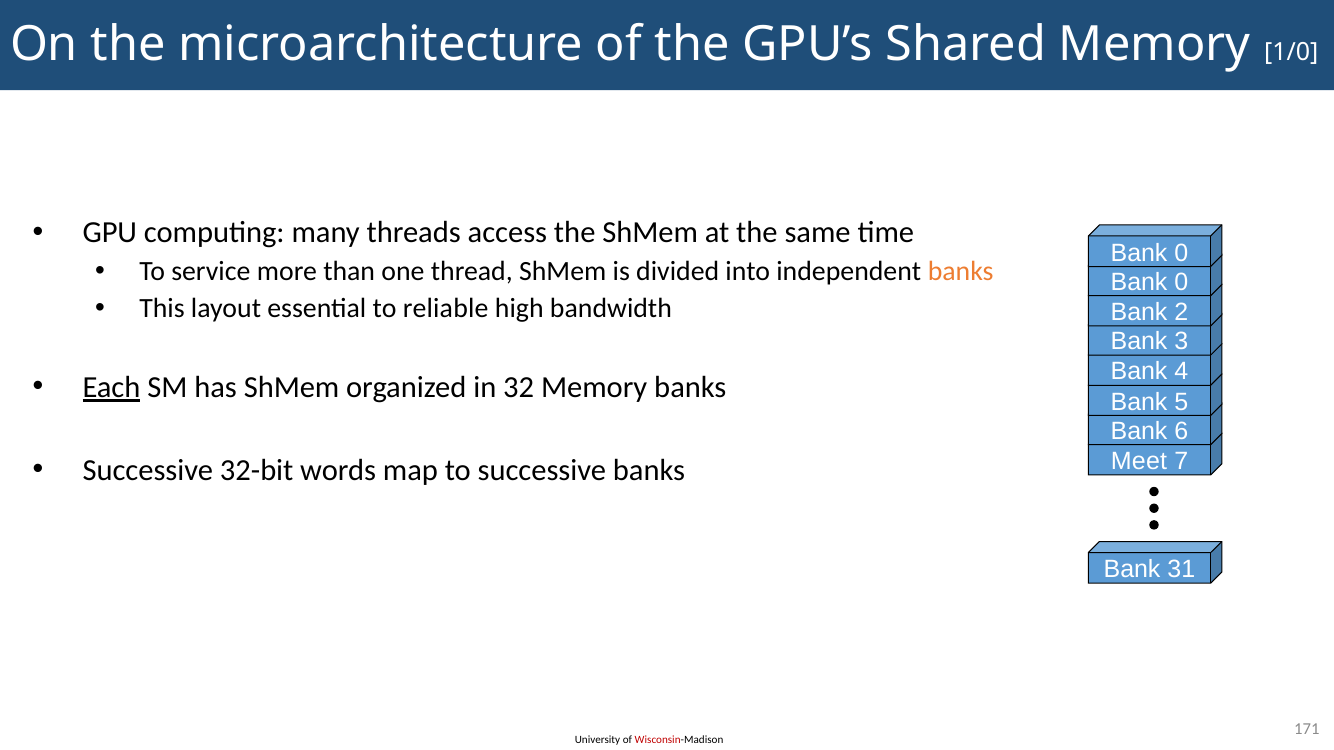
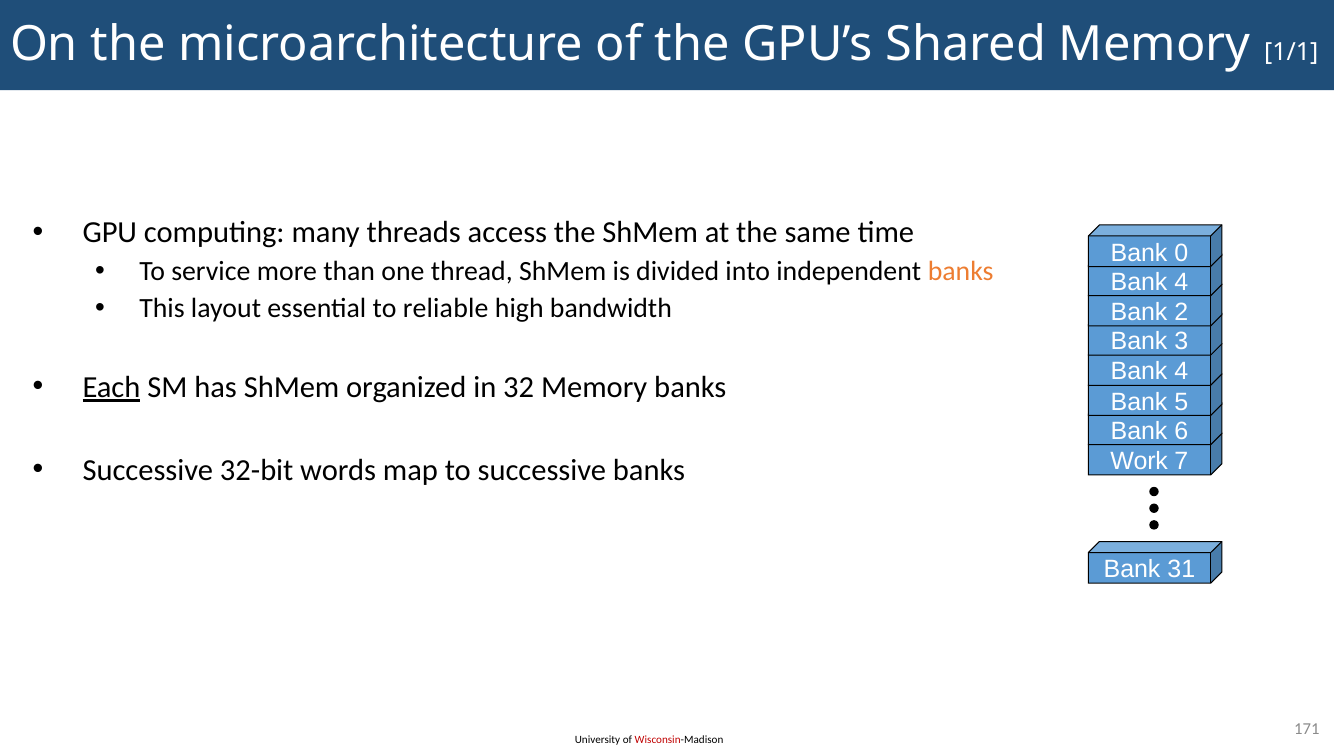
1/0: 1/0 -> 1/1
0 at (1181, 282): 0 -> 4
Meet: Meet -> Work
